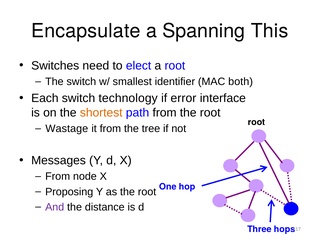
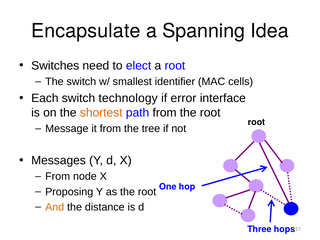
This: This -> Idea
both: both -> cells
Wastage: Wastage -> Message
And colour: purple -> orange
